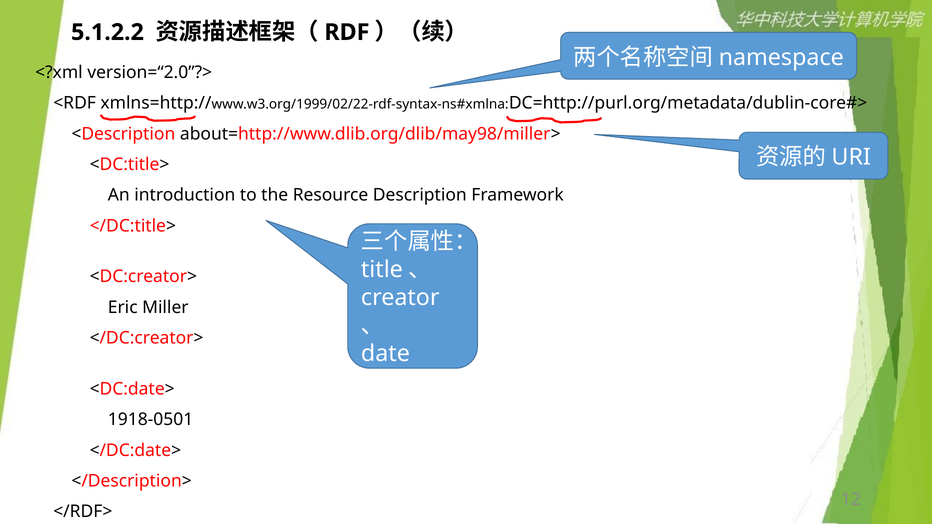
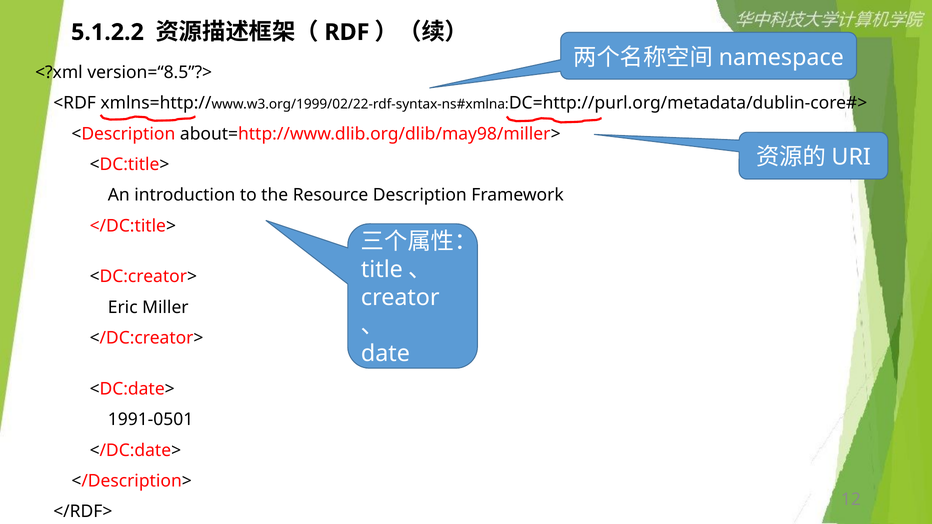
version=“2.0”?>: version=“2.0”?> -> version=“8.5”?>
1918-0501: 1918-0501 -> 1991-0501
